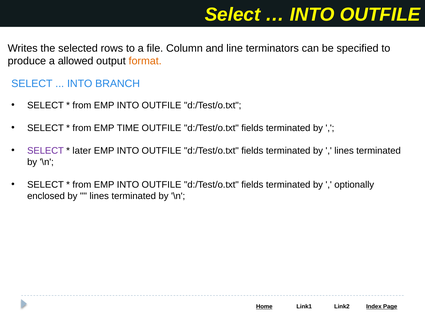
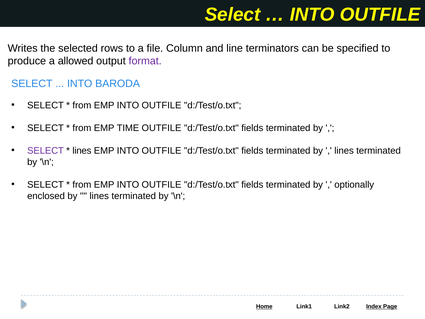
format colour: orange -> purple
BRANCH: BRANCH -> BARODA
later at (82, 150): later -> lines
